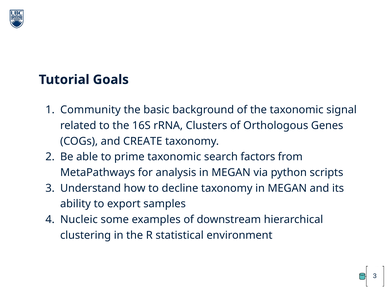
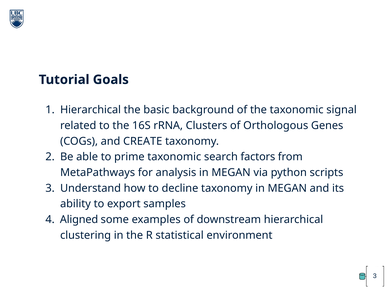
Community at (90, 110): Community -> Hierarchical
Nucleic: Nucleic -> Aligned
